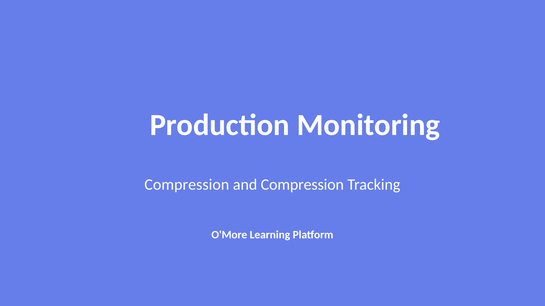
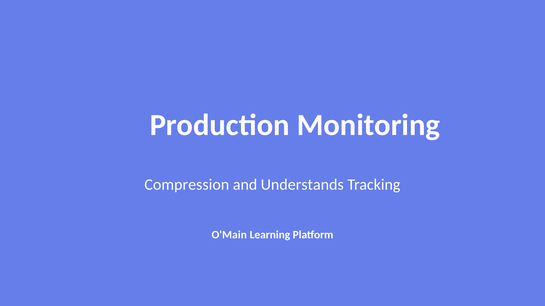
and Compression: Compression -> Understands
O'More: O'More -> O'Main
